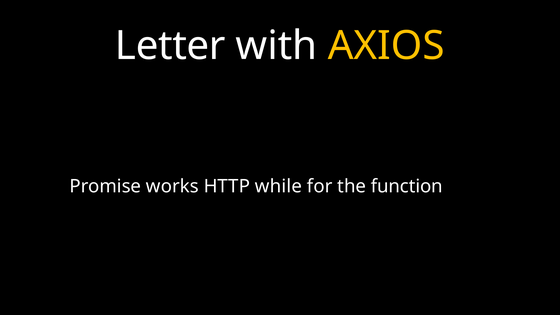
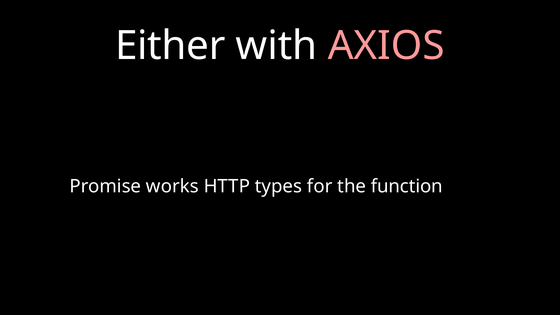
Letter: Letter -> Either
AXIOS colour: yellow -> pink
while: while -> types
